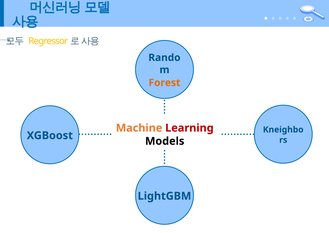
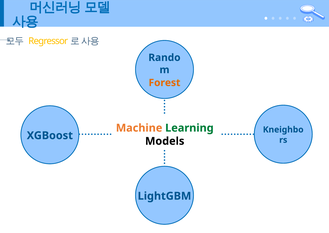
Learning colour: red -> green
